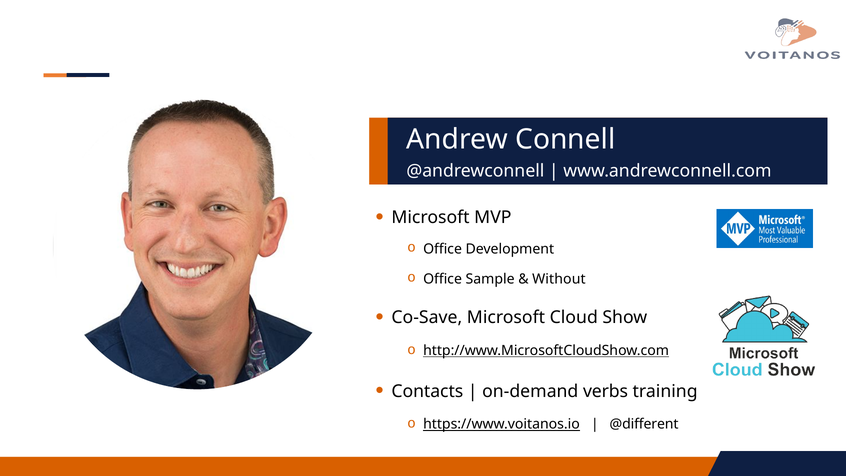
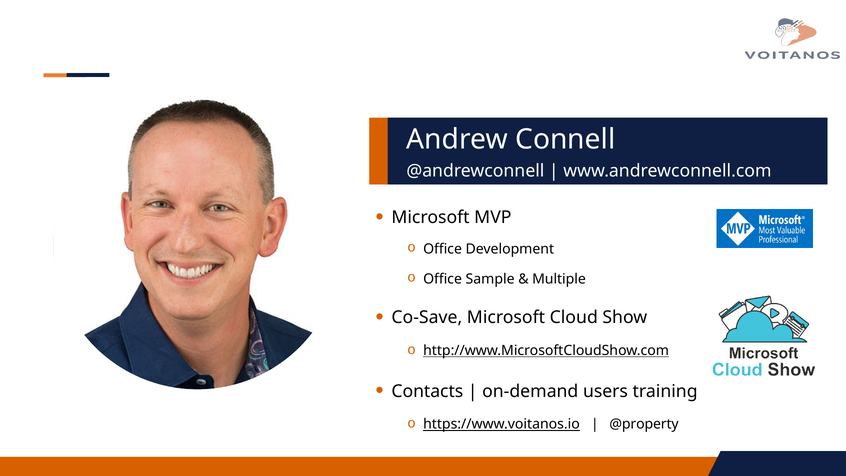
Without: Without -> Multiple
verbs: verbs -> users
@different: @different -> @property
